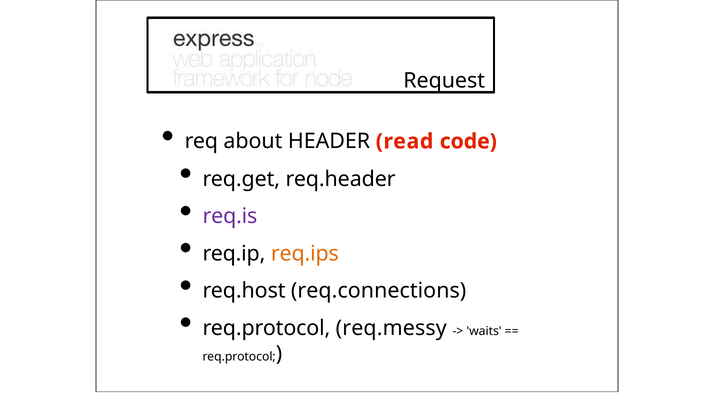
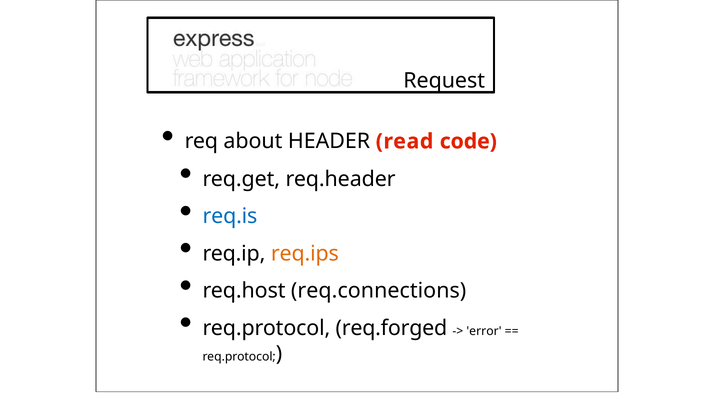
req.is colour: purple -> blue
req.messy: req.messy -> req.forged
waits: waits -> error
